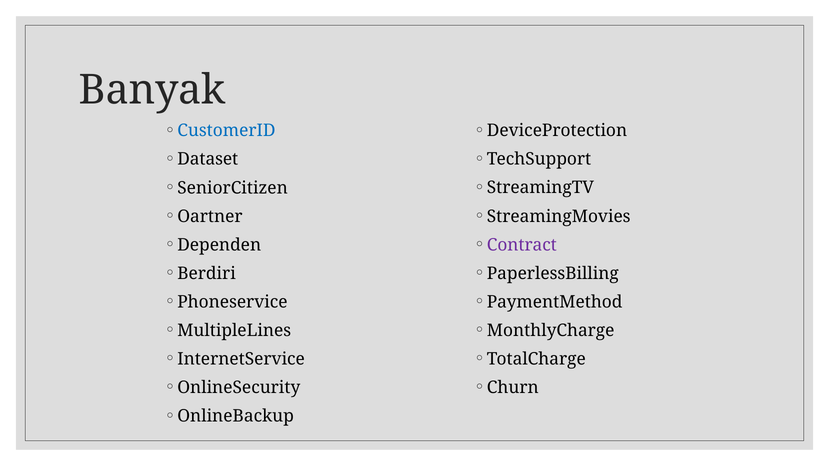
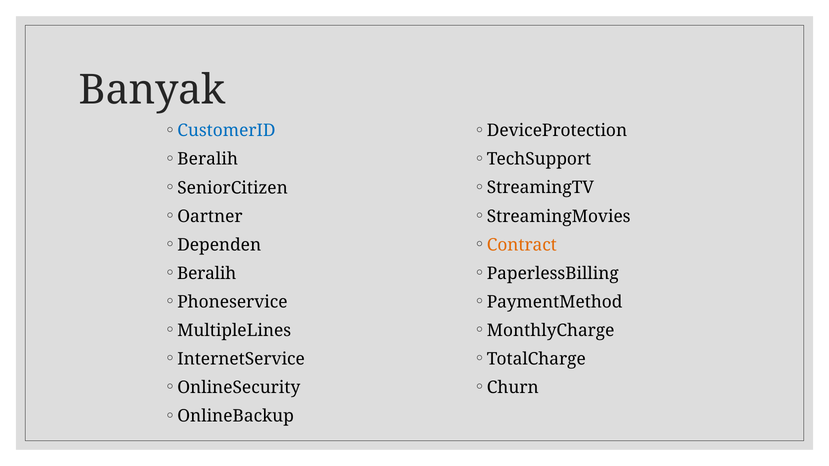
Dataset at (208, 159): Dataset -> Beralih
Contract colour: purple -> orange
Berdiri at (207, 274): Berdiri -> Beralih
